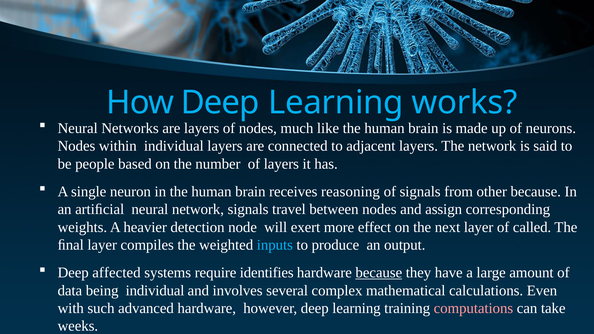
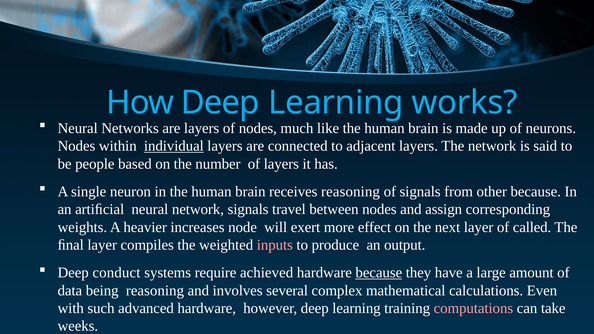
individual at (174, 146) underline: none -> present
detection: detection -> increases
inputs colour: light blue -> pink
affected: affected -> conduct
identifies: identifies -> achieved
being individual: individual -> reasoning
